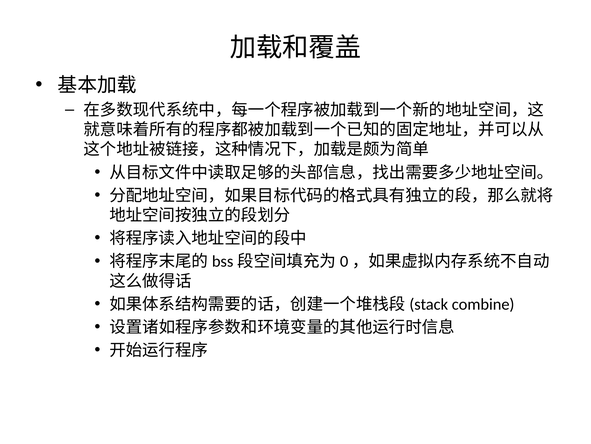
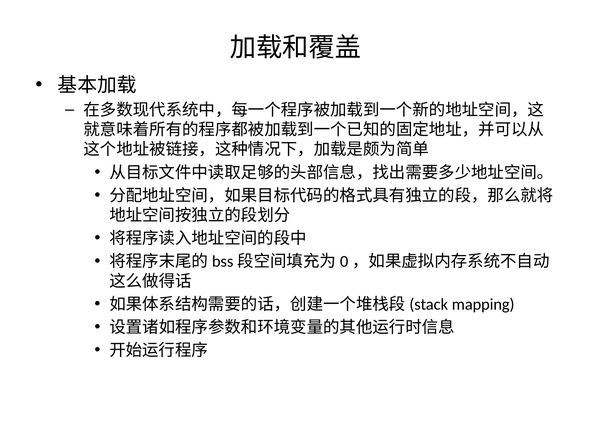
combine: combine -> mapping
